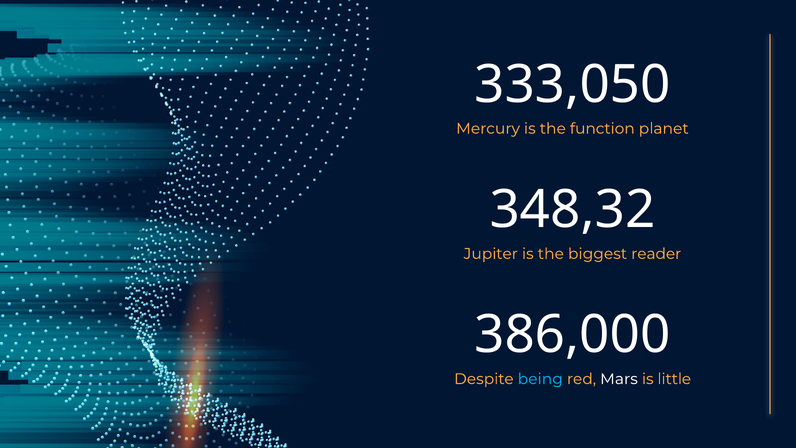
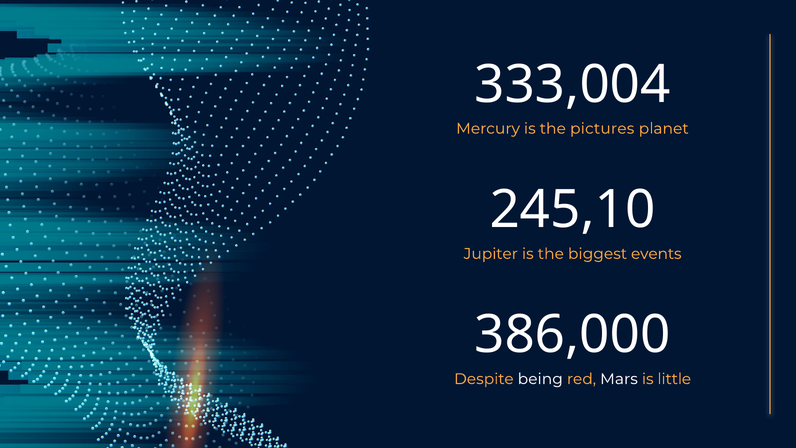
333,050: 333,050 -> 333,004
function: function -> pictures
348,32: 348,32 -> 245,10
reader: reader -> events
being colour: light blue -> white
